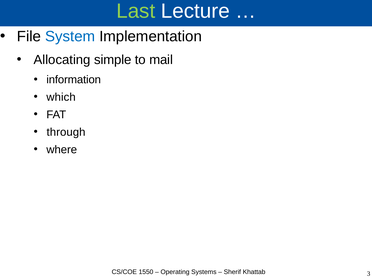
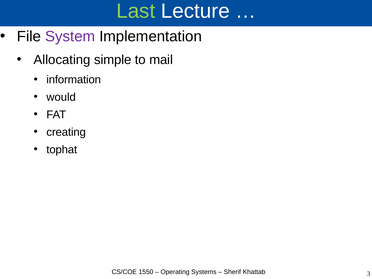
System colour: blue -> purple
which: which -> would
through: through -> creating
where: where -> tophat
